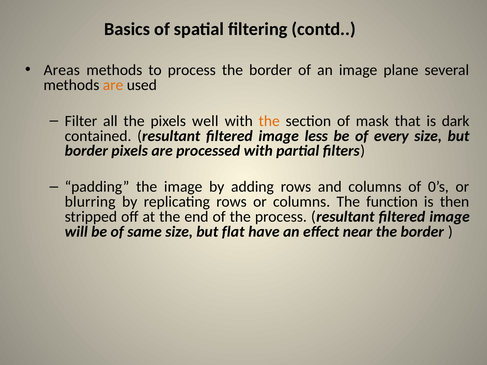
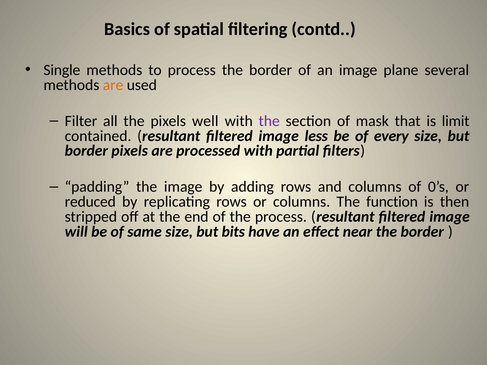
Areas: Areas -> Single
the at (269, 121) colour: orange -> purple
dark: dark -> limit
blurring: blurring -> reduced
flat: flat -> bits
